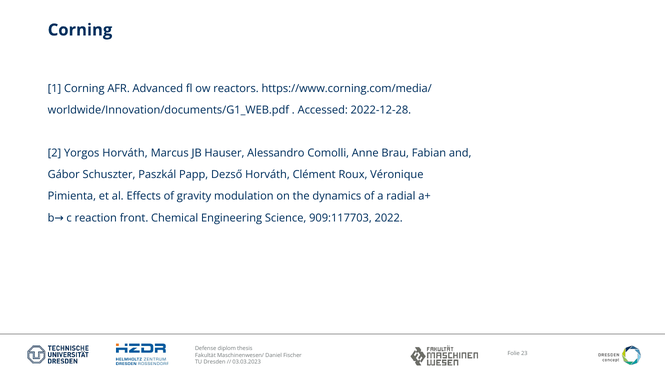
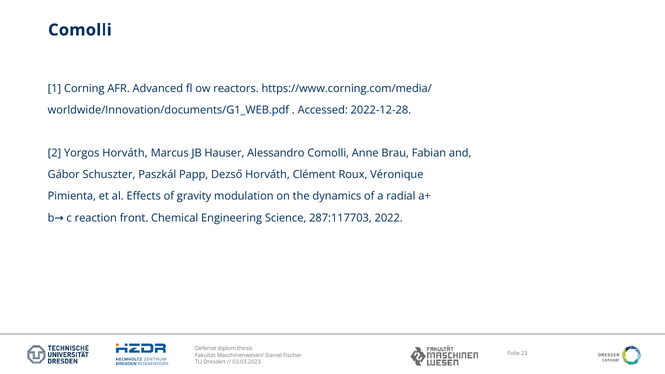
Corning at (80, 30): Corning -> Comolli
909:117703: 909:117703 -> 287:117703
